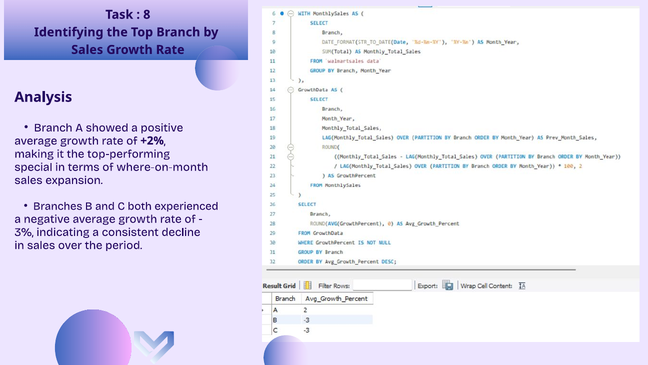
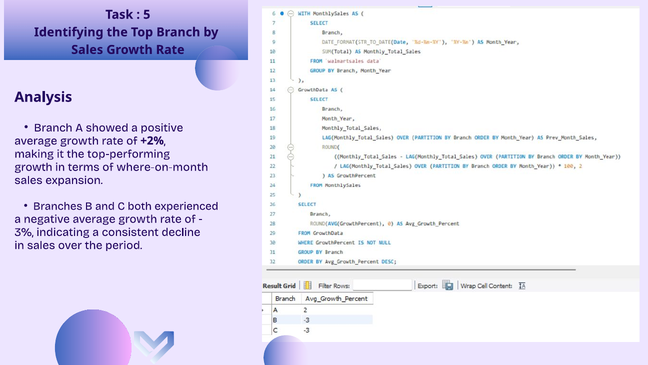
8: 8 -> 5
special at (33, 167): special -> growth
